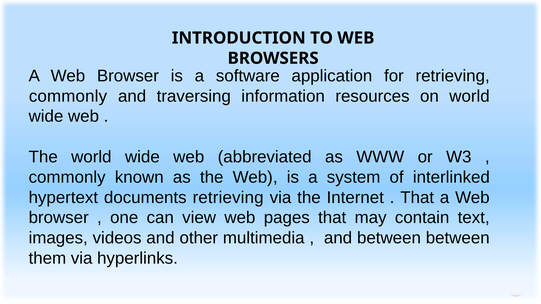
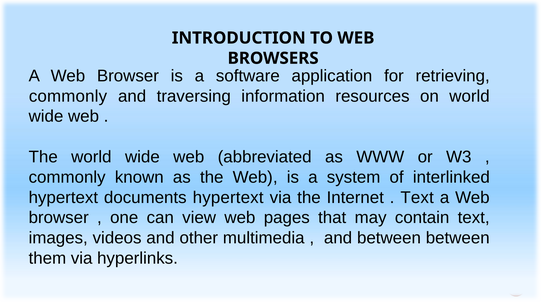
documents retrieving: retrieving -> hypertext
That at (417, 198): That -> Text
